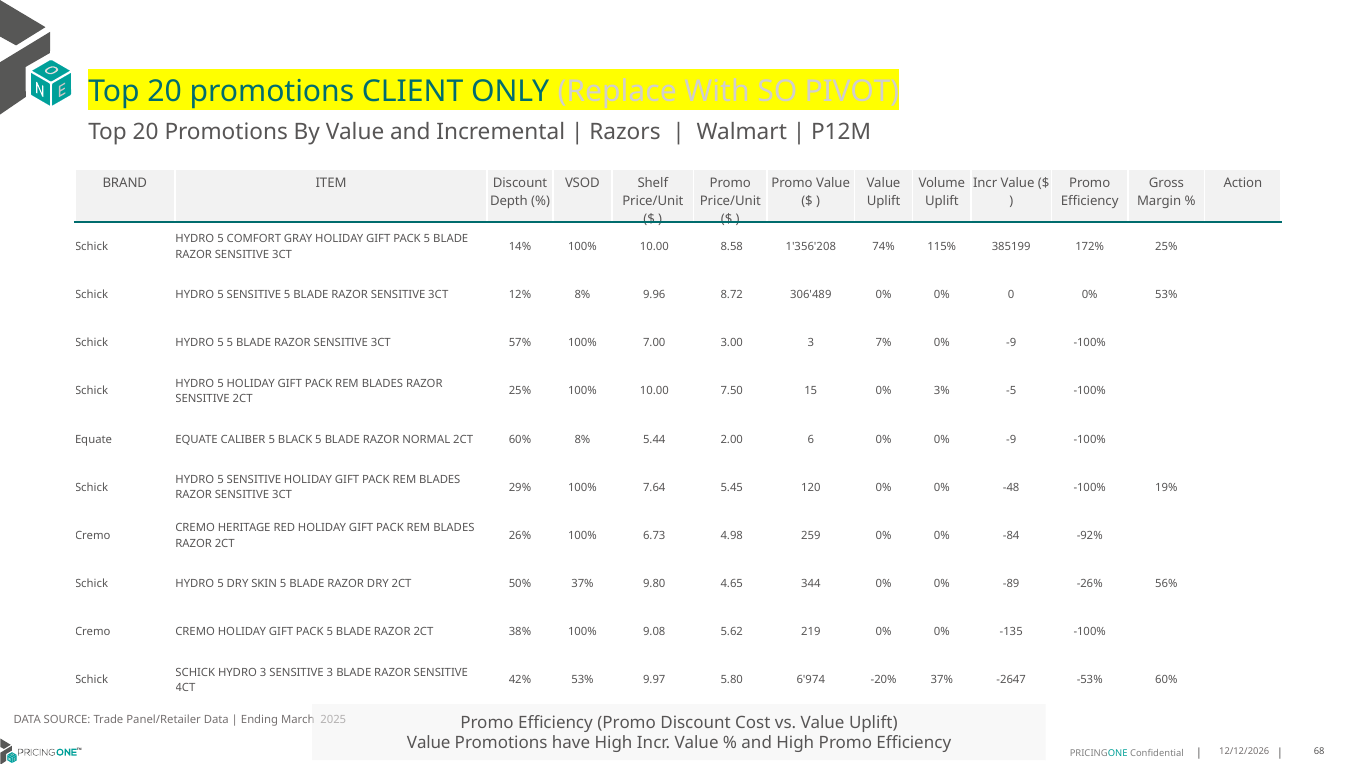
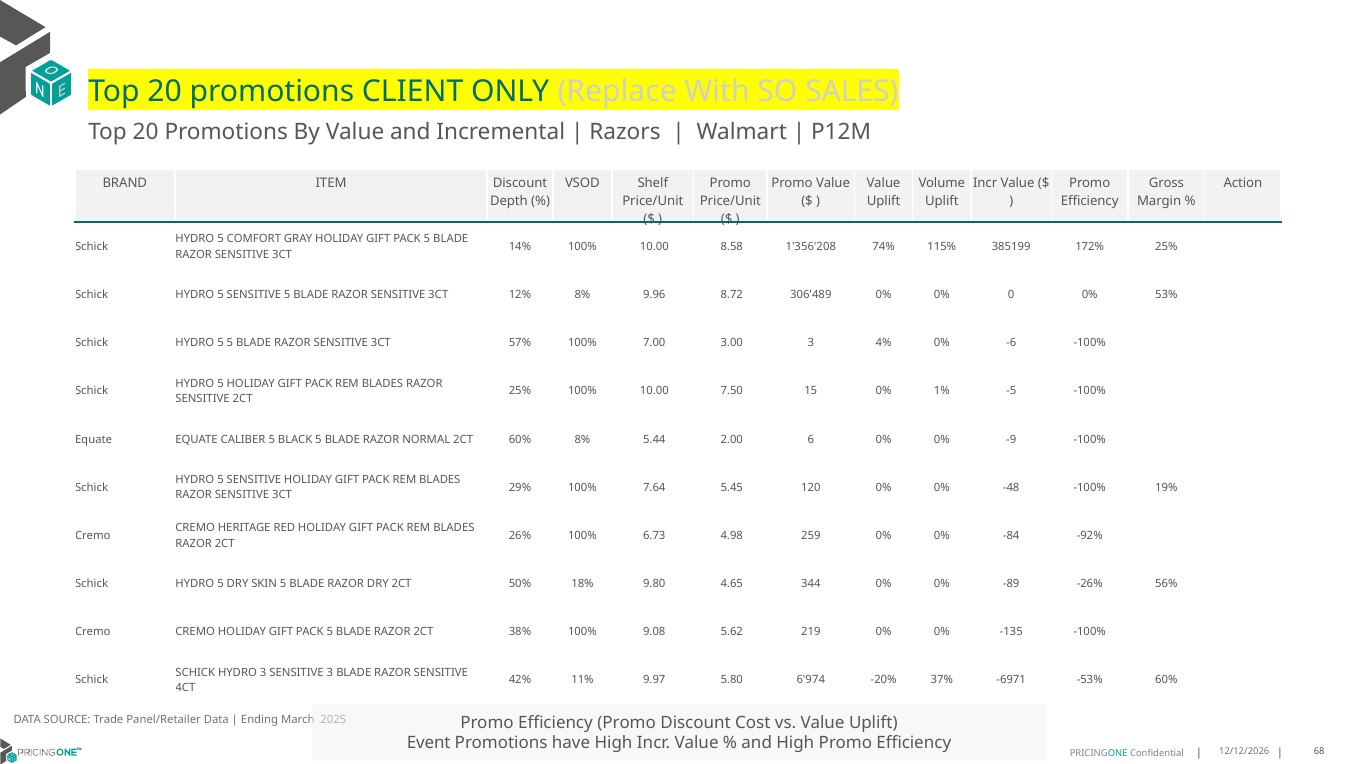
PIVOT: PIVOT -> SALES
7%: 7% -> 4%
-9 at (1011, 343): -9 -> -6
3%: 3% -> 1%
50% 37%: 37% -> 18%
42% 53%: 53% -> 11%
-2647: -2647 -> -6971
Value at (429, 743): Value -> Event
